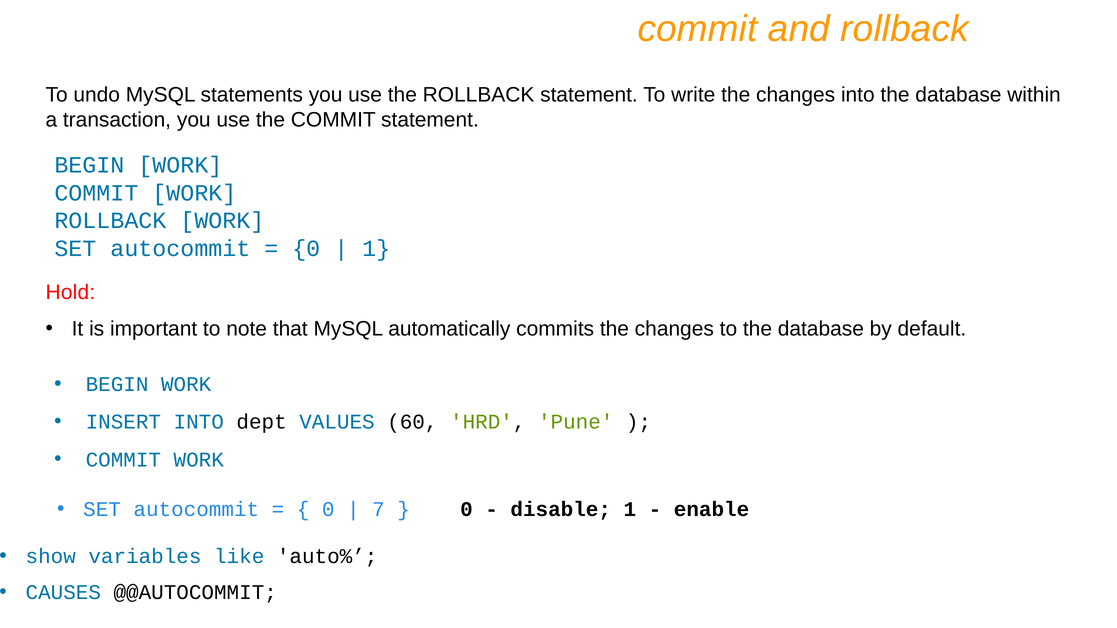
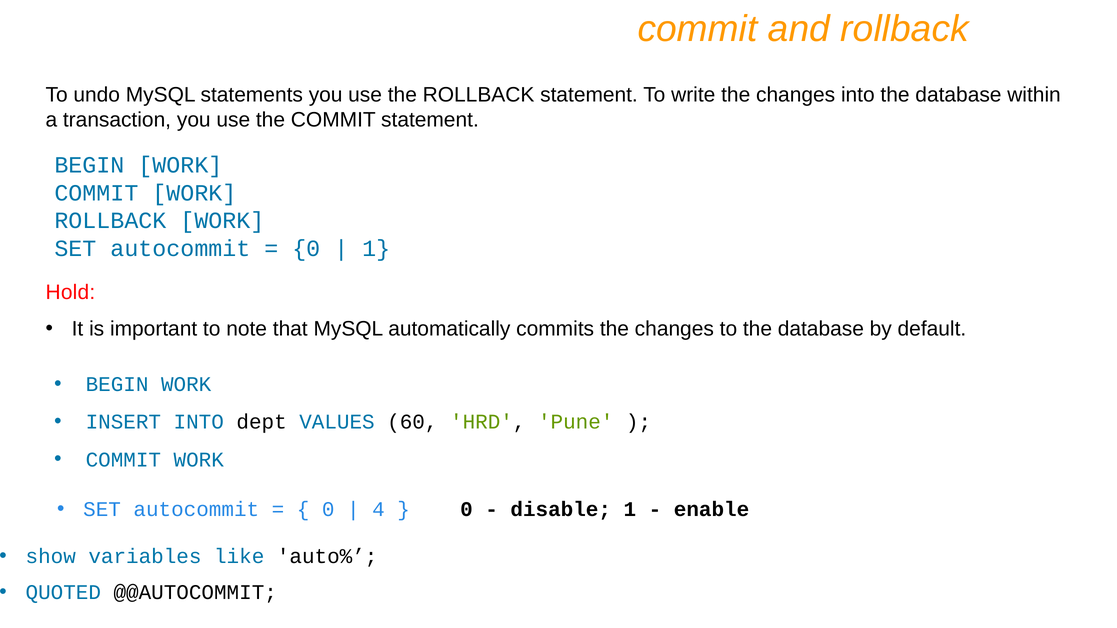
7: 7 -> 4
CAUSES: CAUSES -> QUOTED
